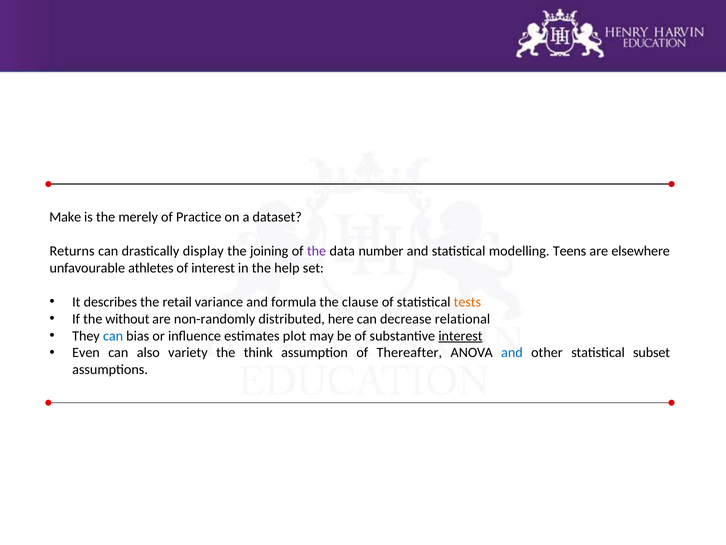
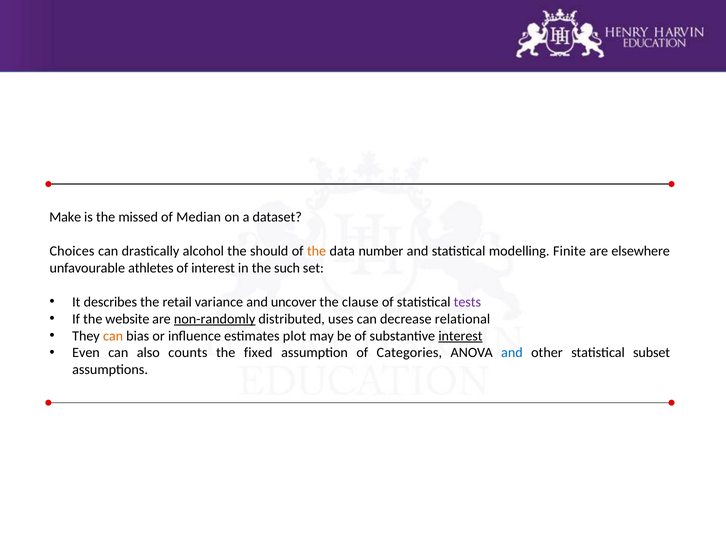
merely: merely -> missed
Practice: Practice -> Median
Returns: Returns -> Choices
display: display -> alcohol
joining: joining -> should
the at (317, 251) colour: purple -> orange
Teens: Teens -> Finite
help: help -> such
formula: formula -> uncover
tests colour: orange -> purple
without: without -> website
non-randomly underline: none -> present
here: here -> uses
can at (113, 336) colour: blue -> orange
variety: variety -> counts
think: think -> fixed
Thereafter: Thereafter -> Categories
